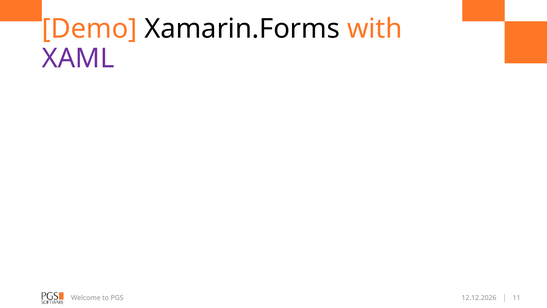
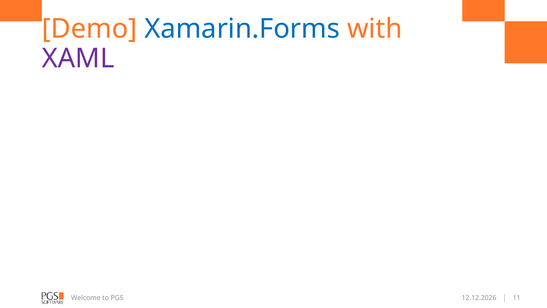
Xamarin.Forms colour: black -> blue
